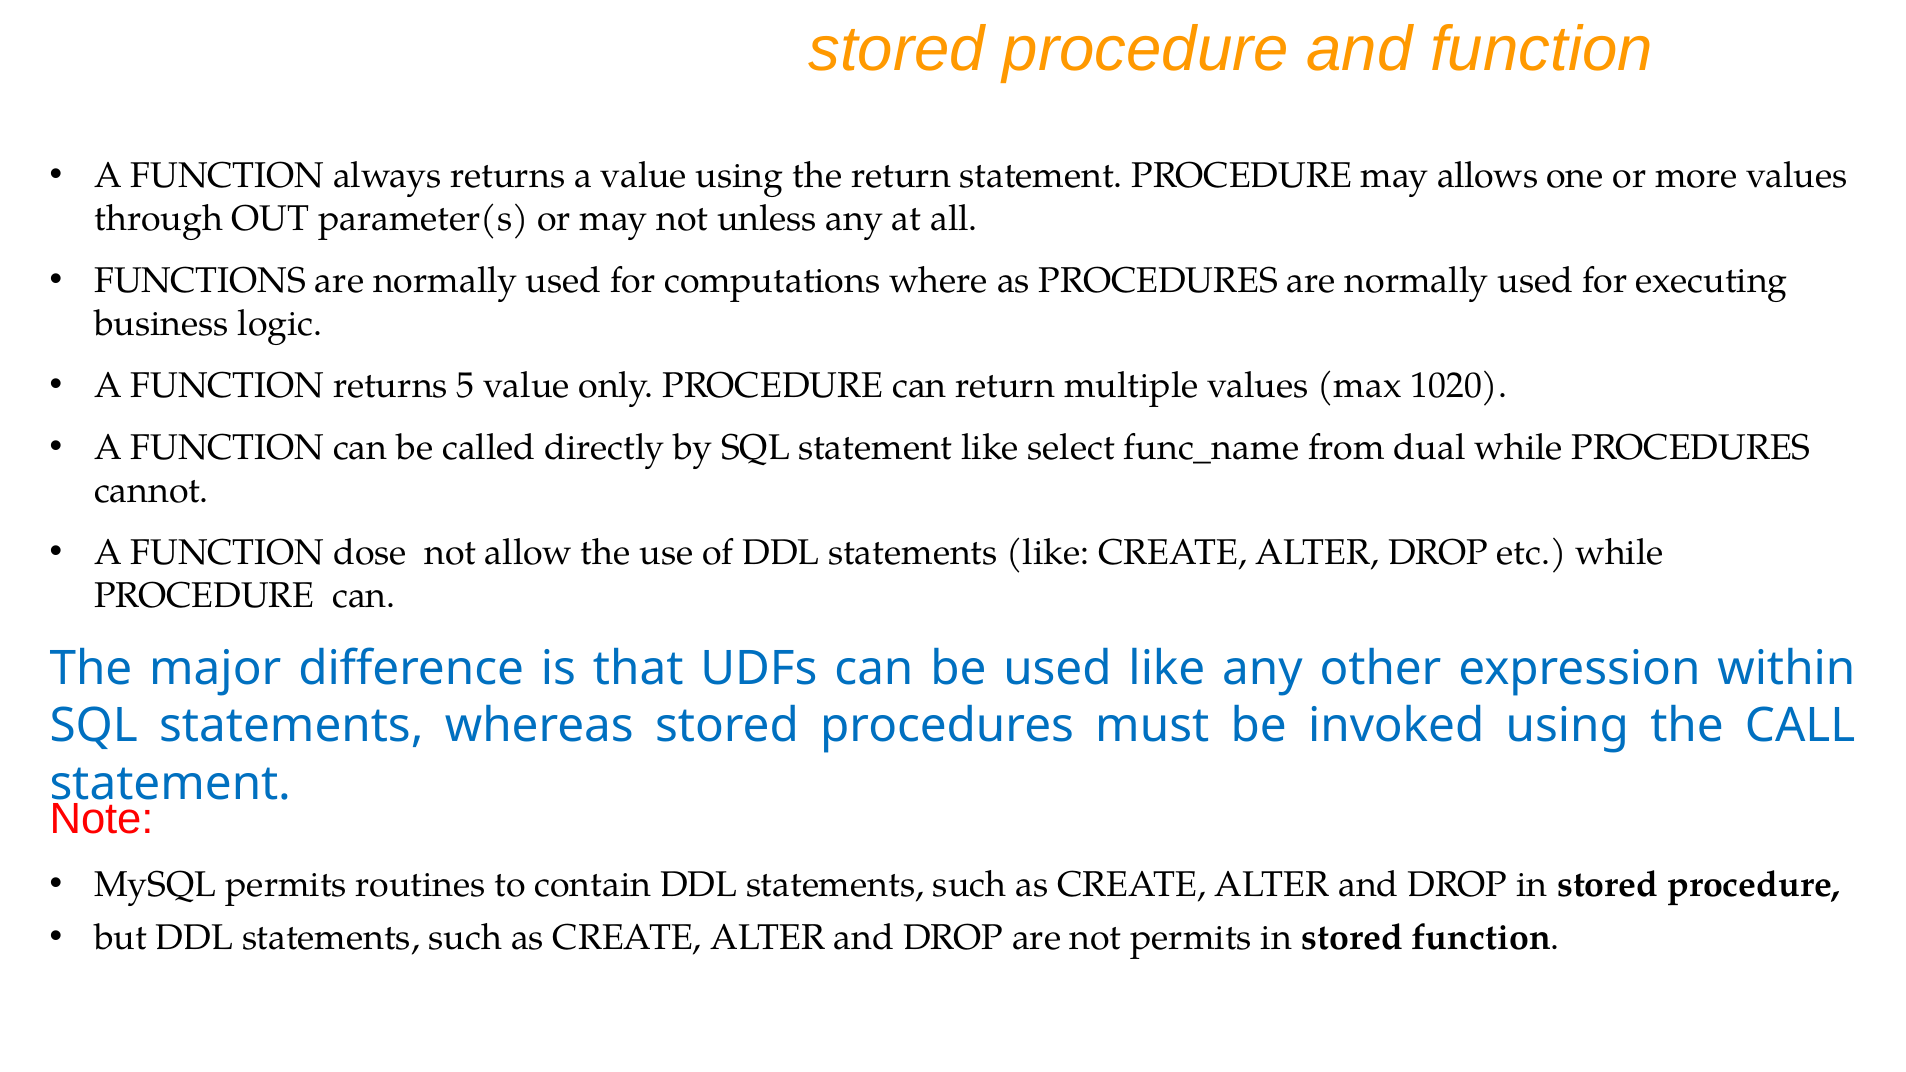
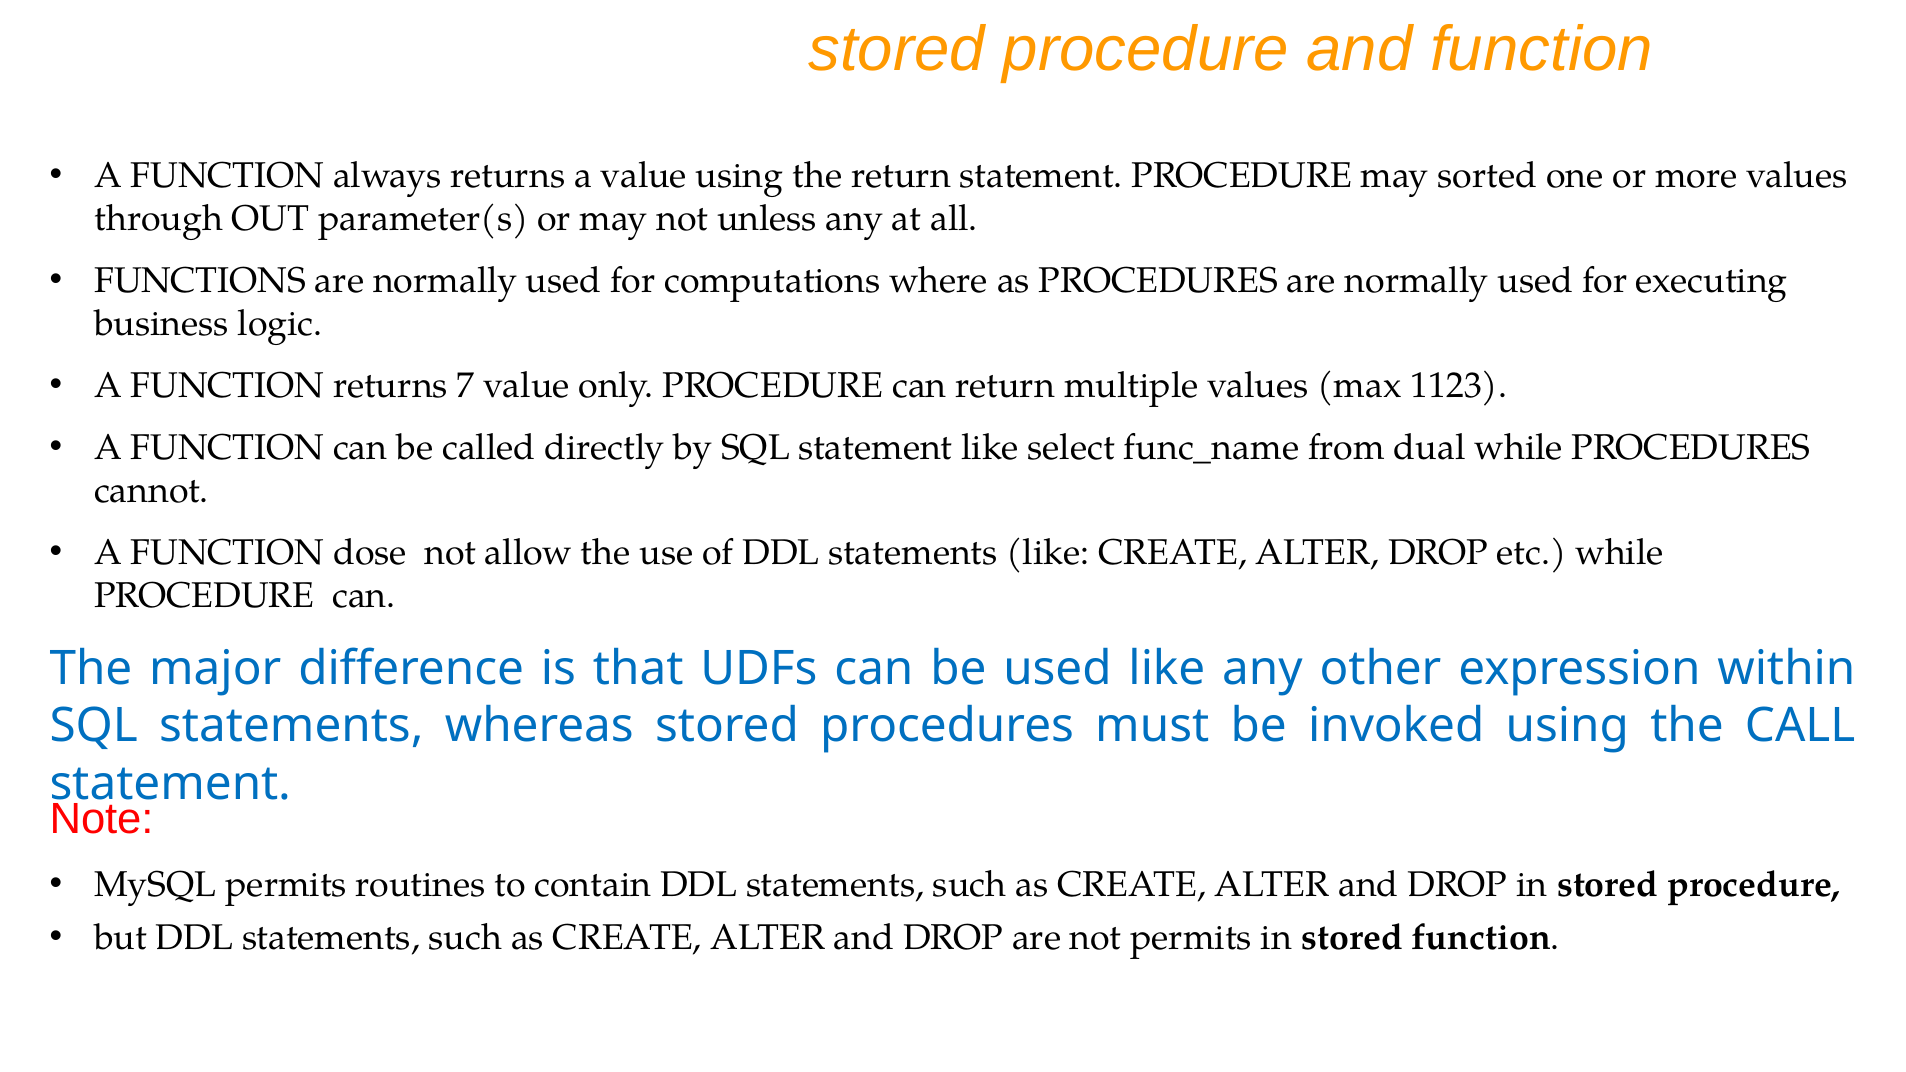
allows: allows -> sorted
5: 5 -> 7
1020: 1020 -> 1123
